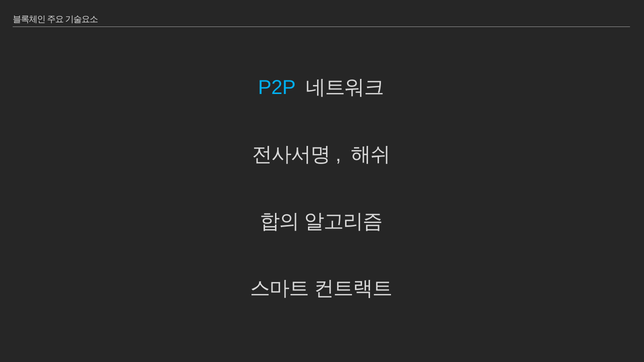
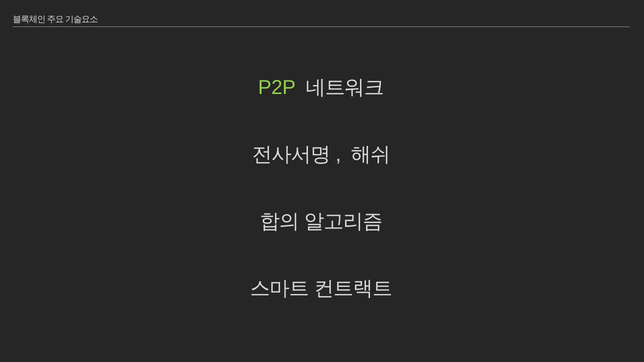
P2P colour: light blue -> light green
